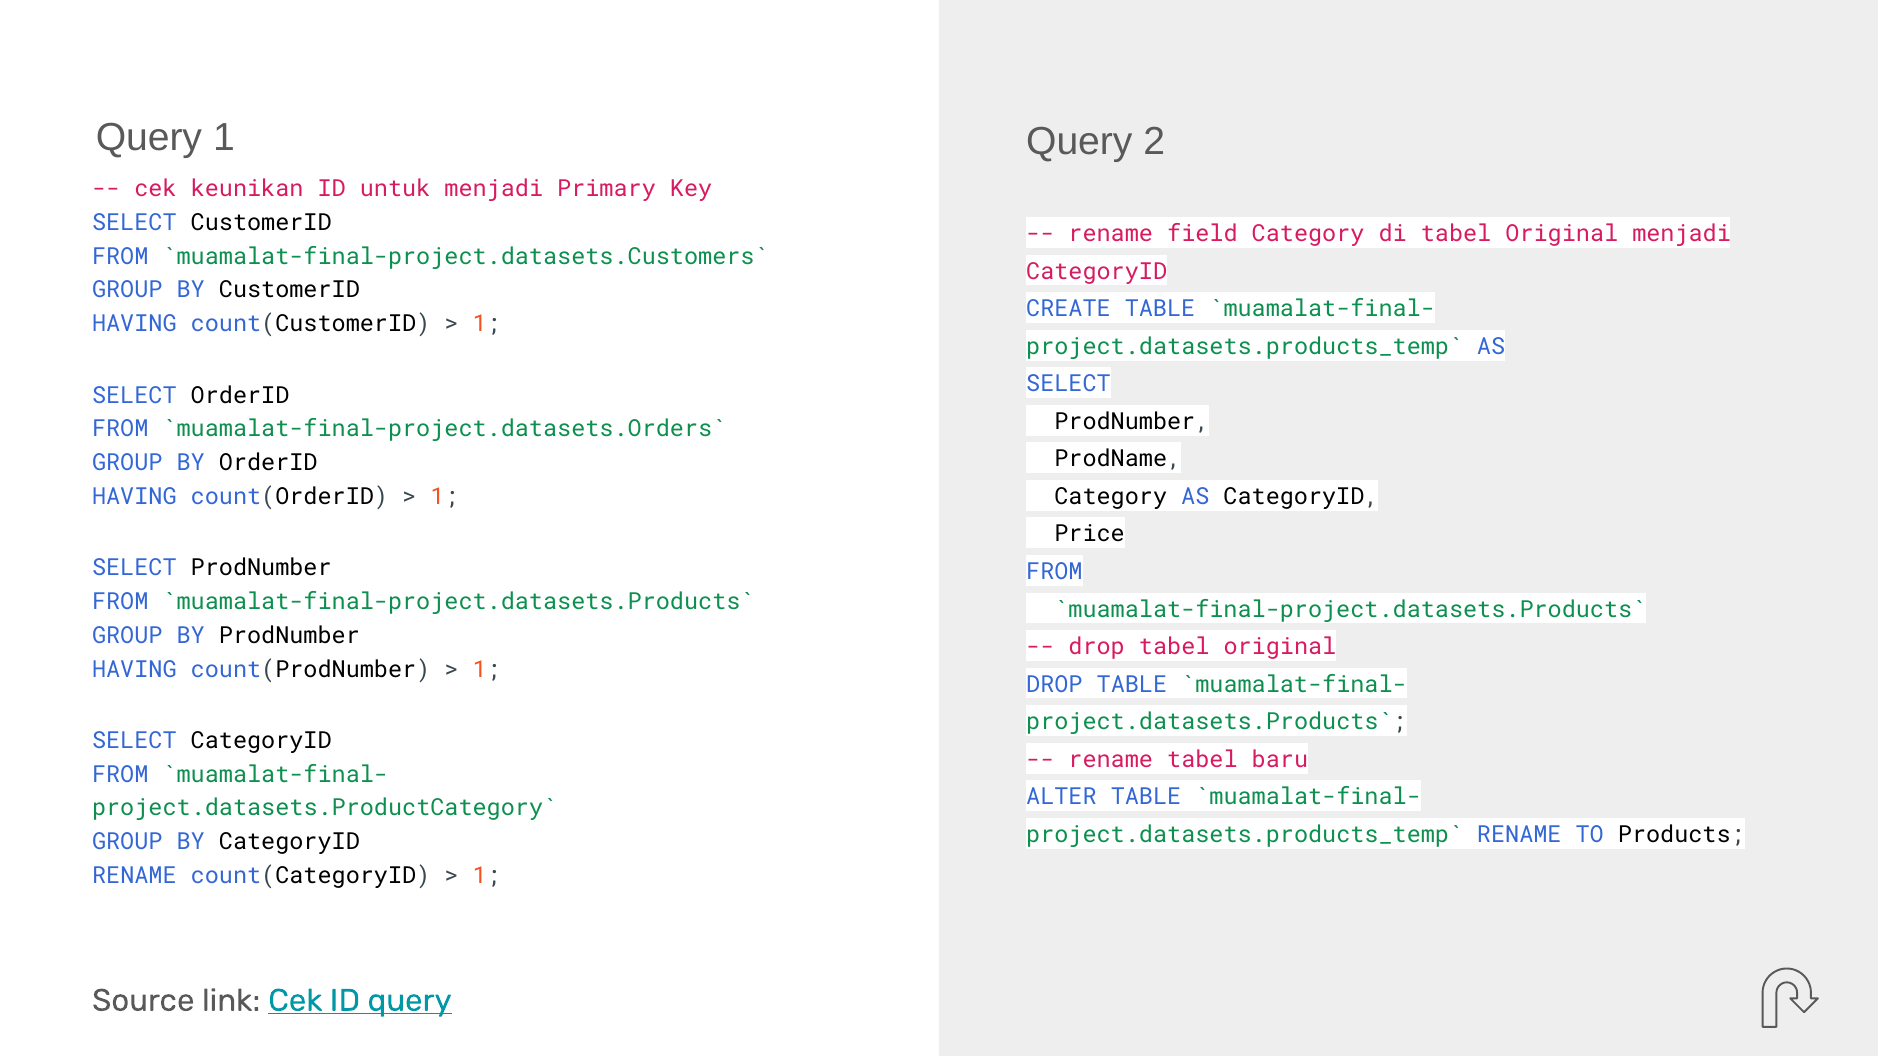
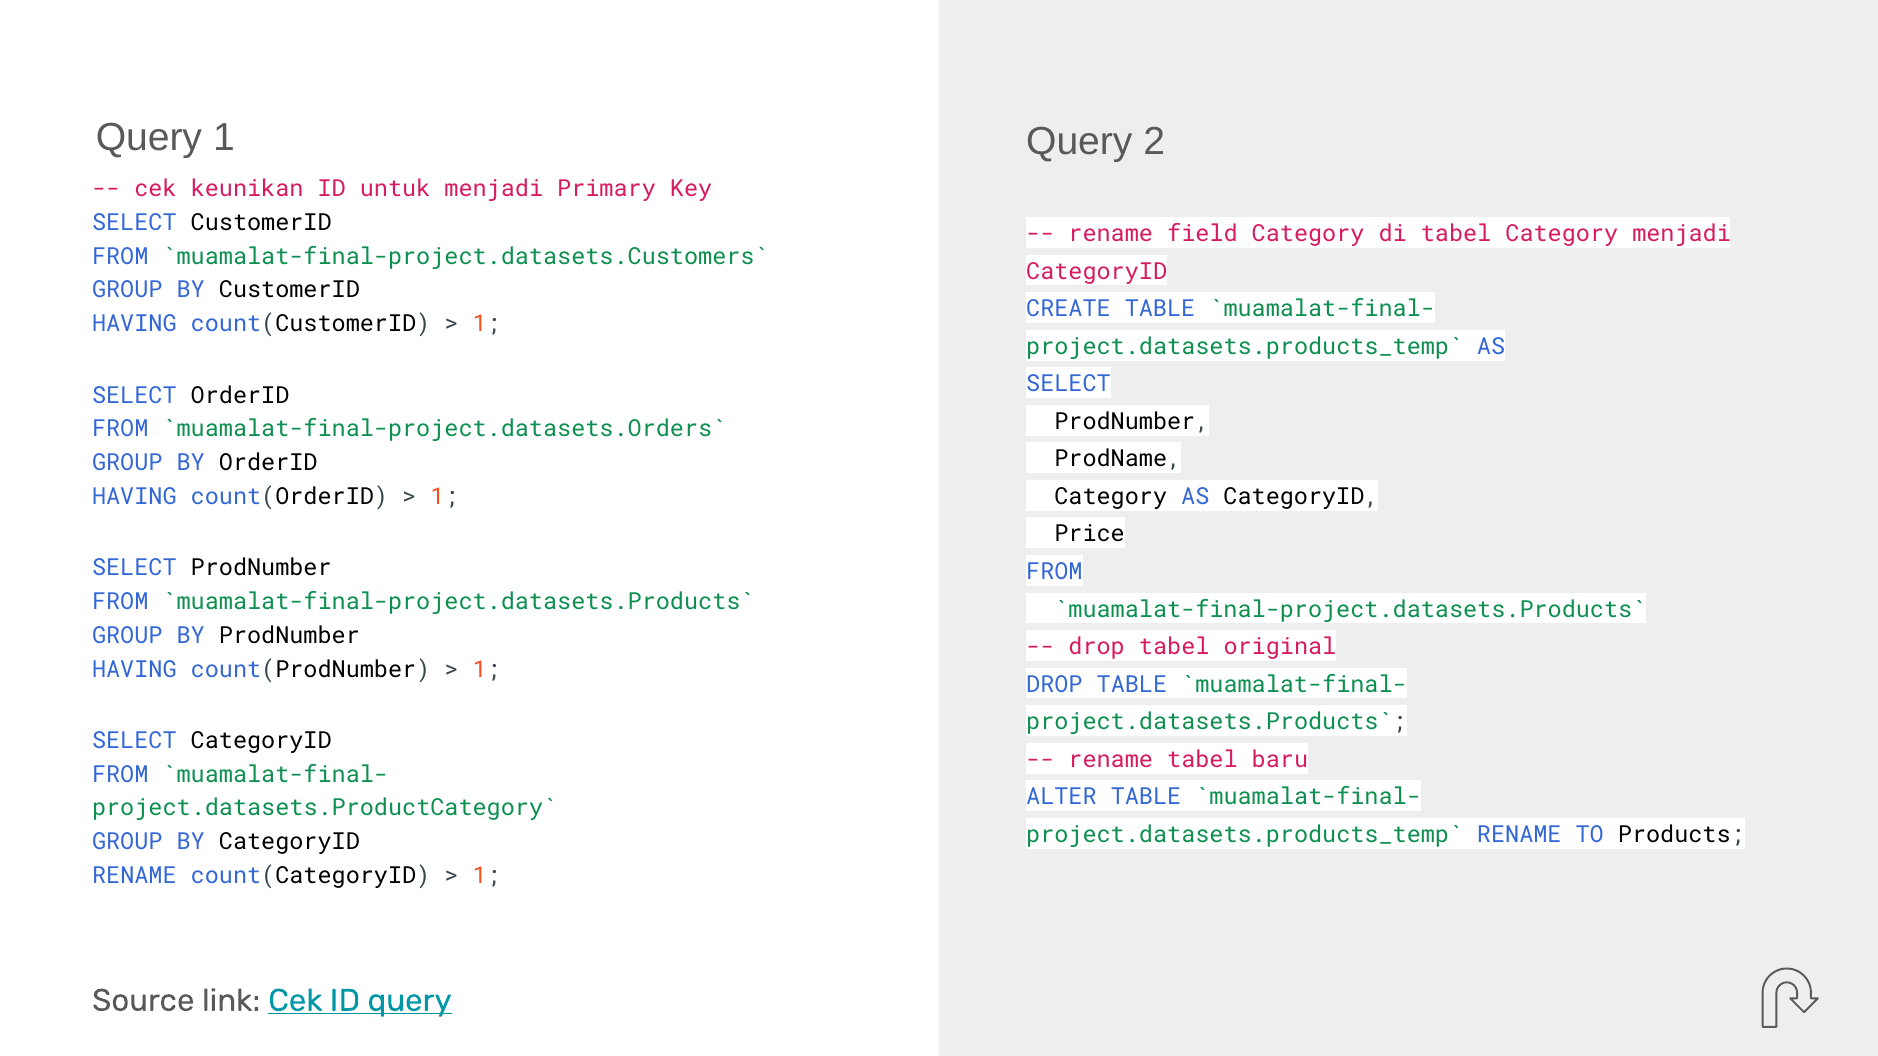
di tabel Original: Original -> Category
